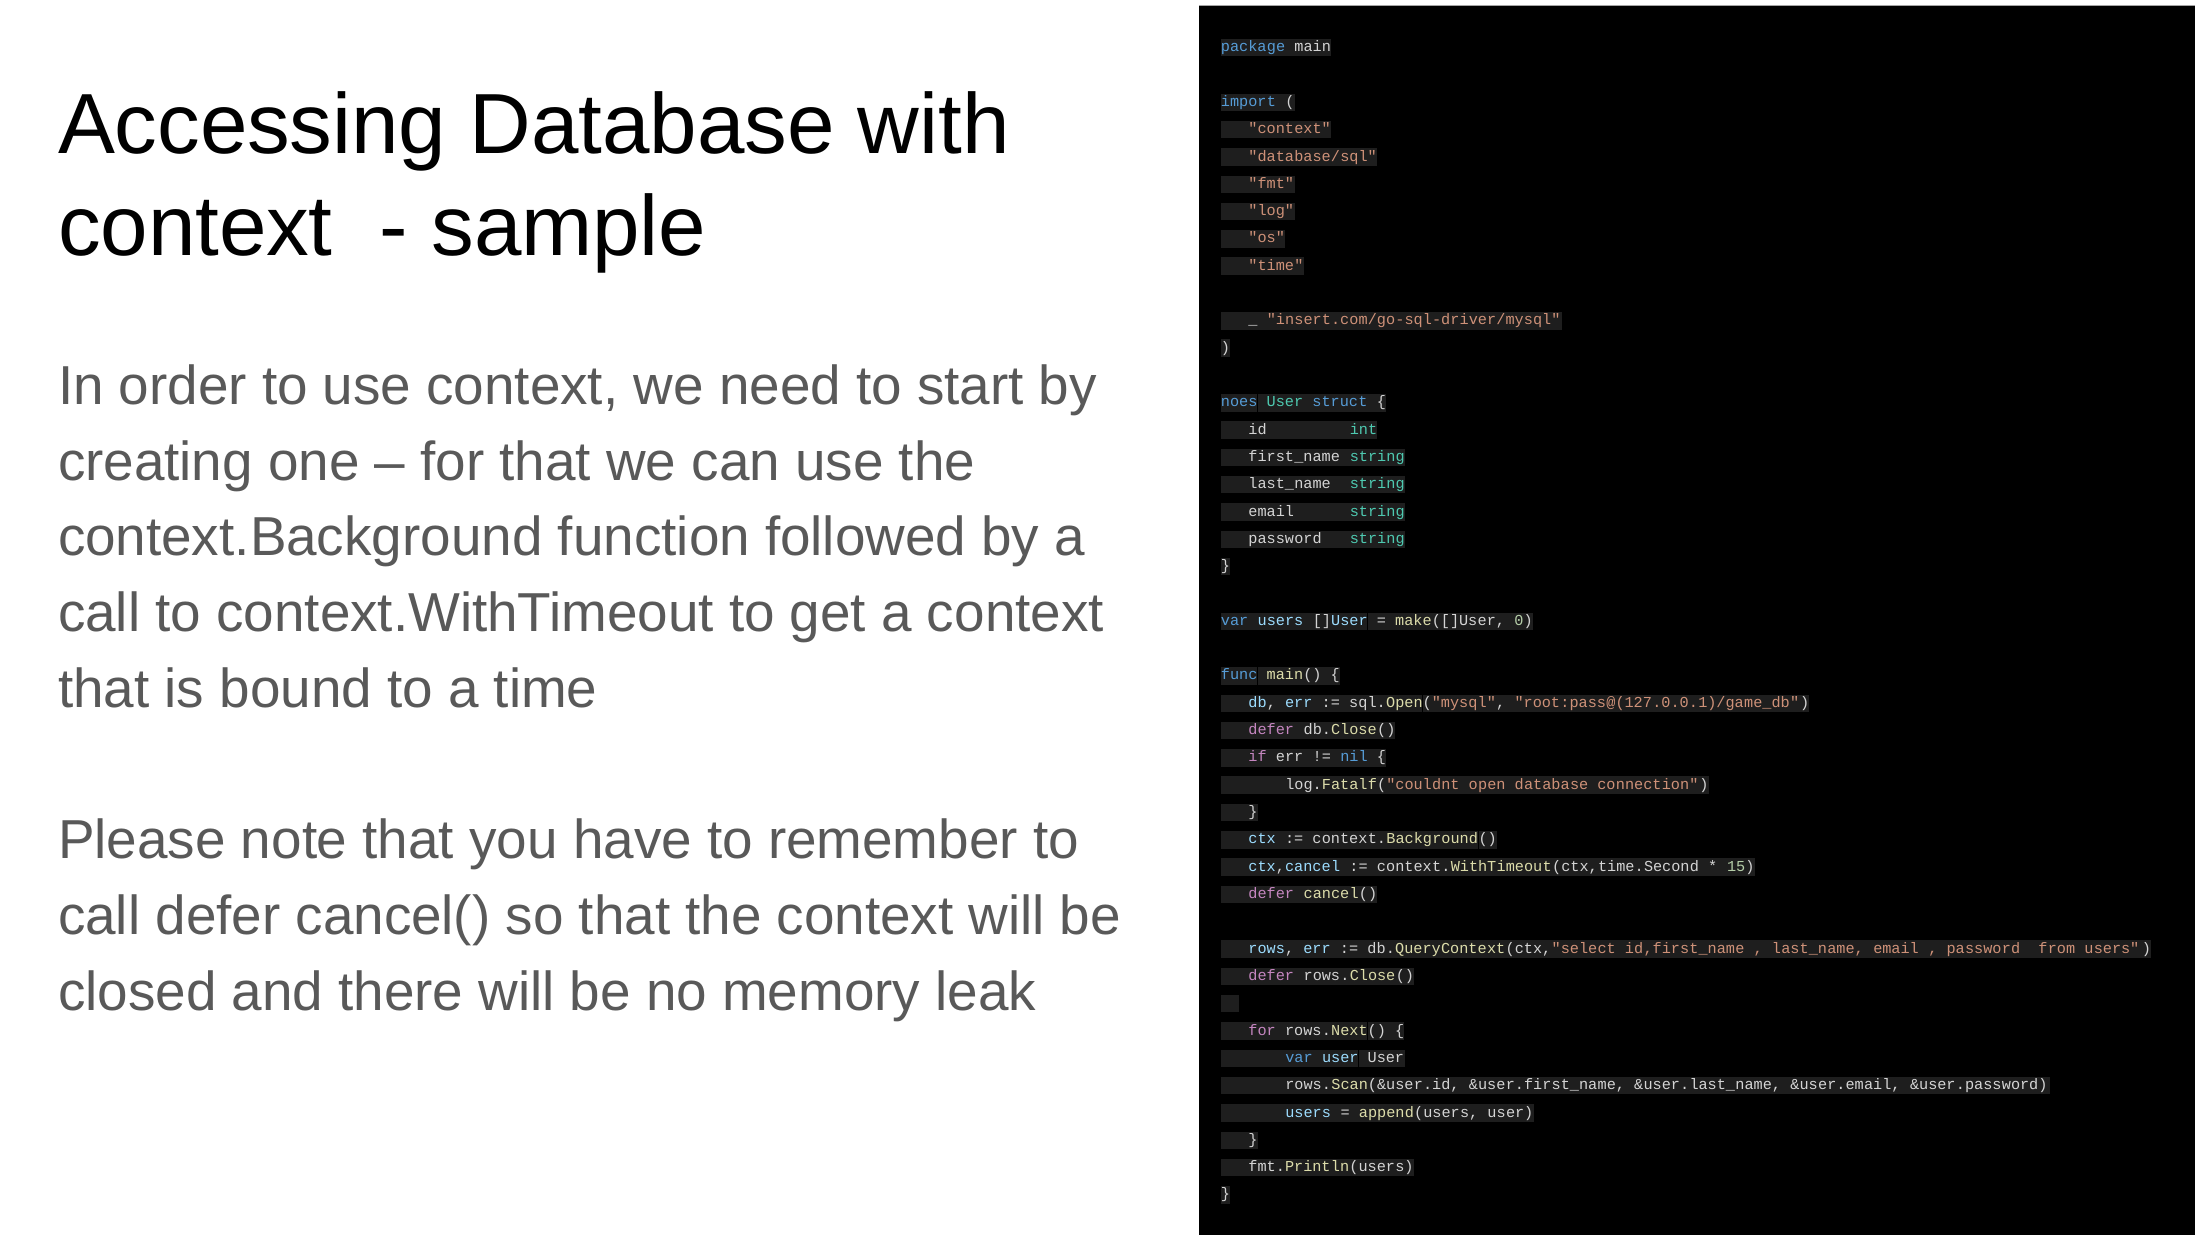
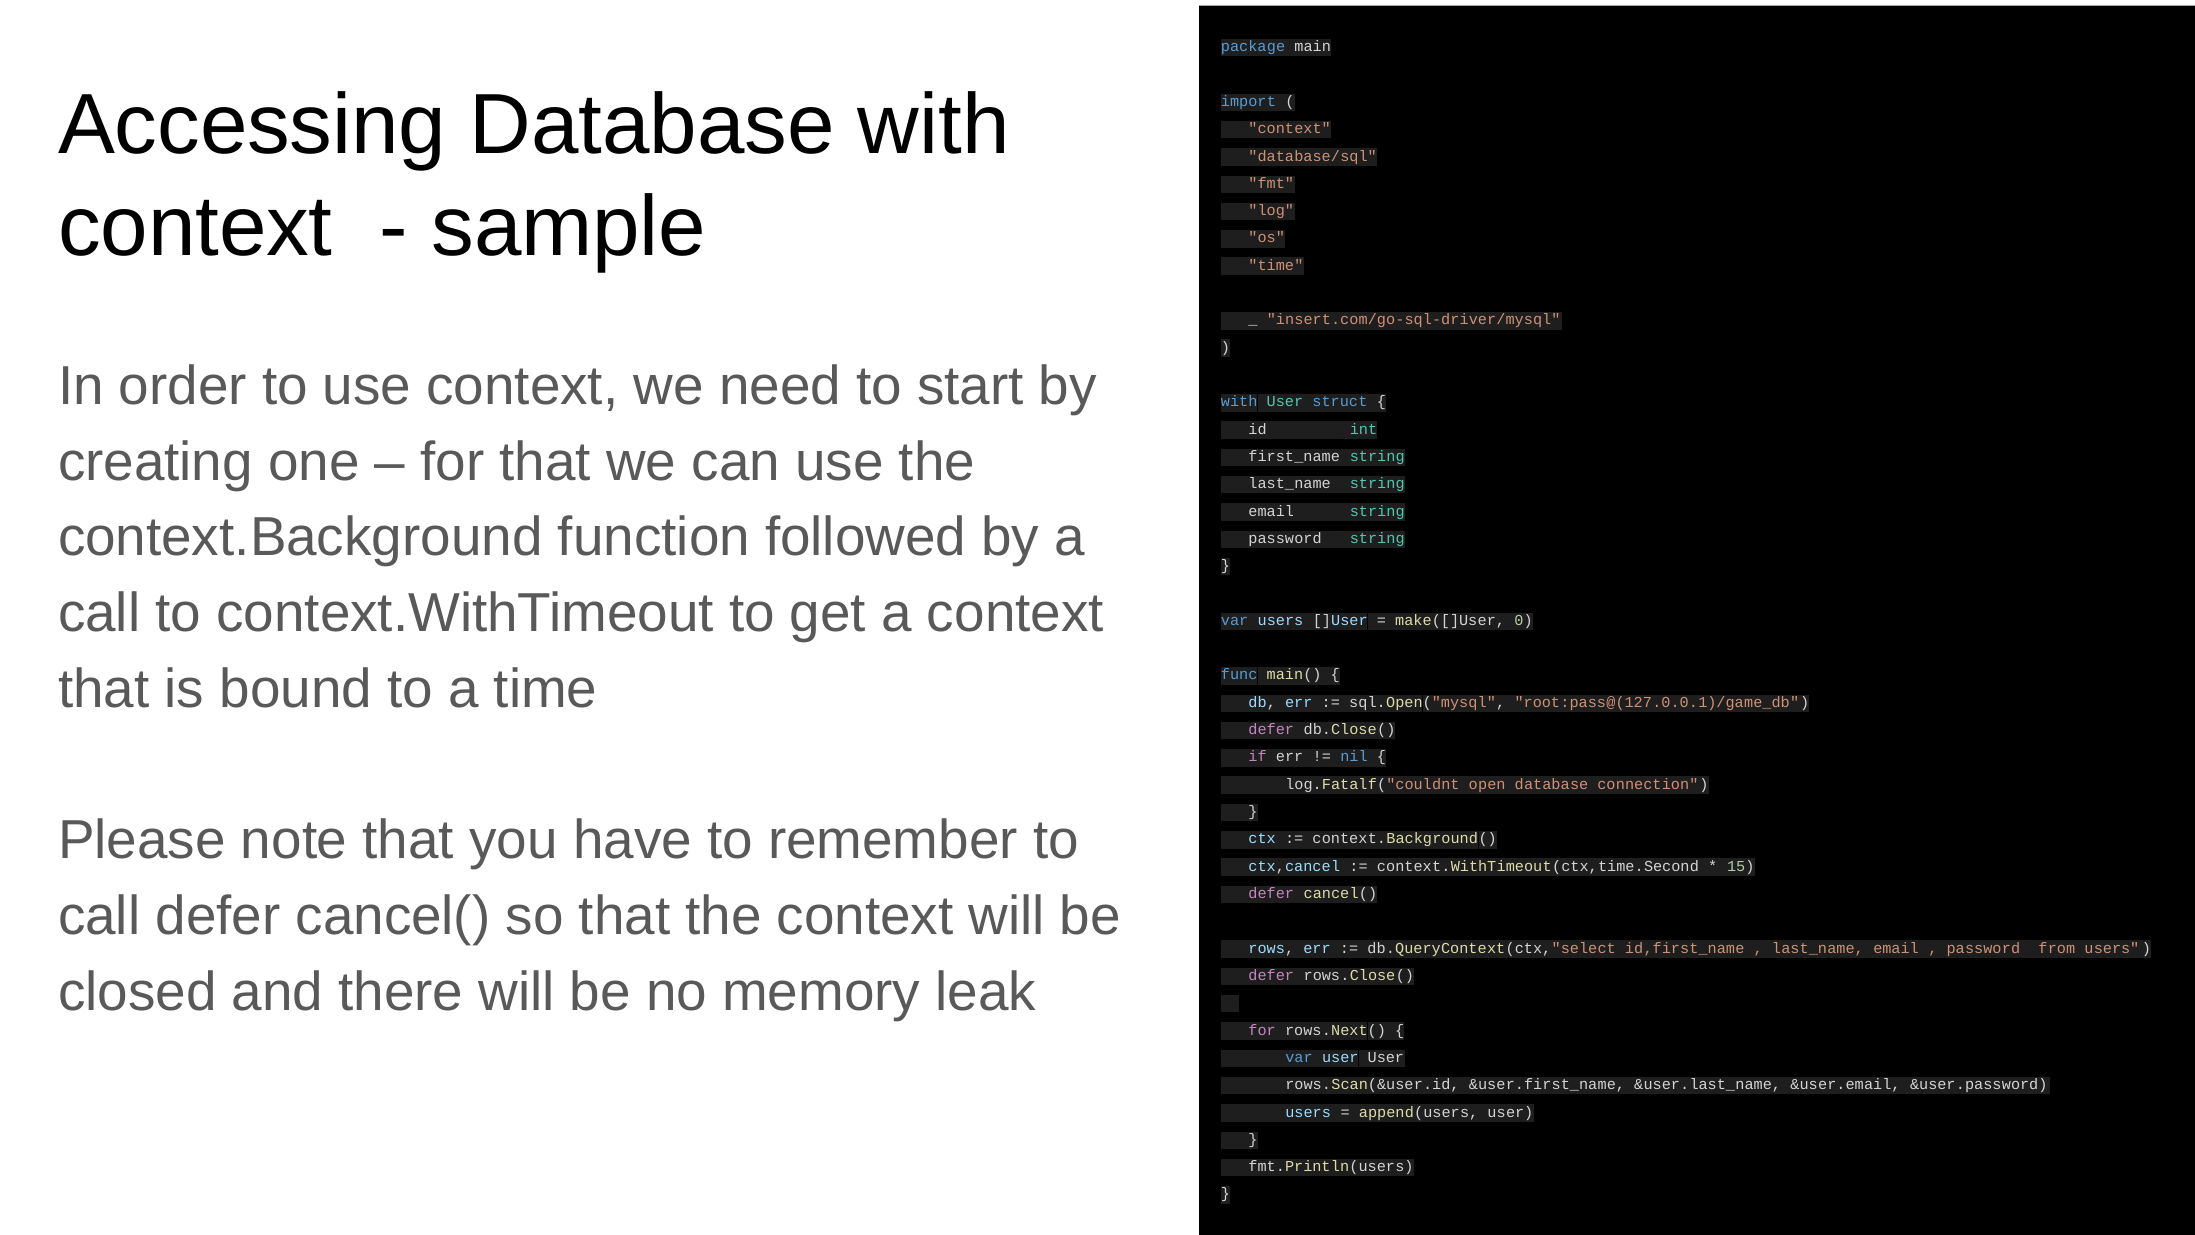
noes at (1239, 402): noes -> with
